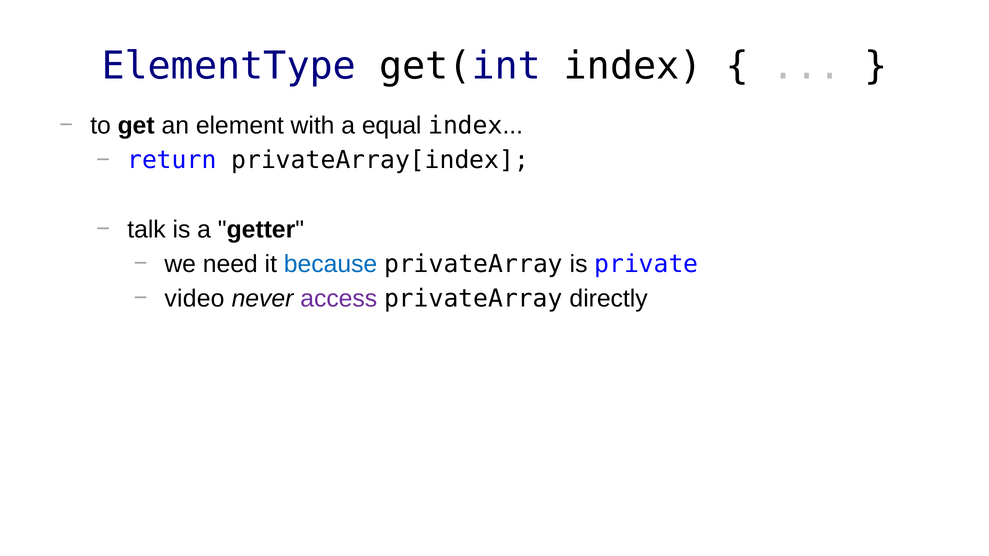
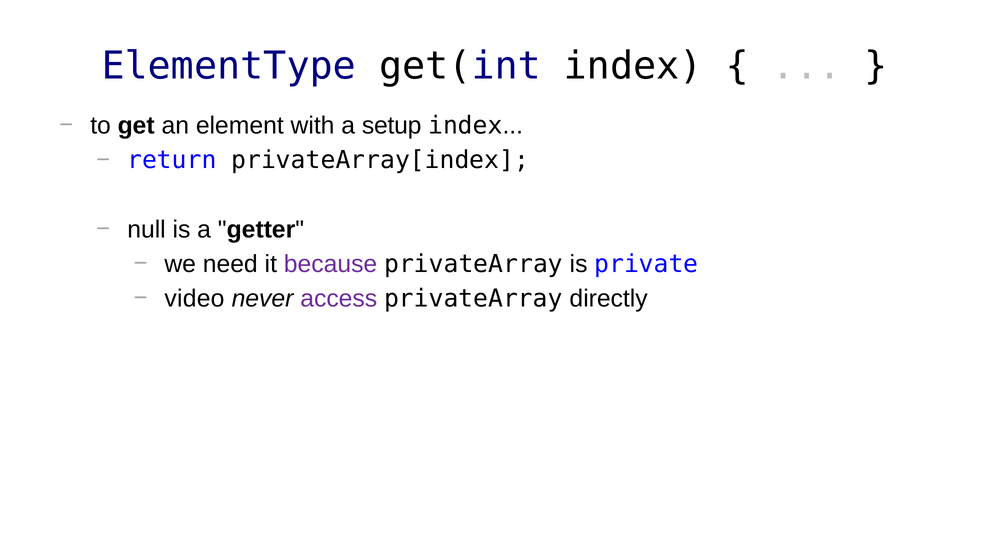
equal: equal -> setup
talk: talk -> null
because colour: blue -> purple
